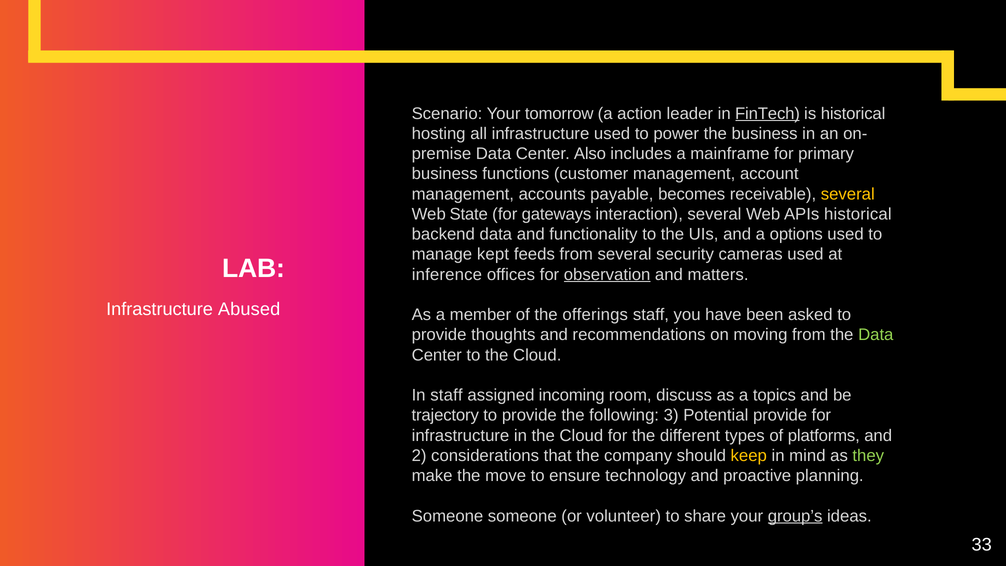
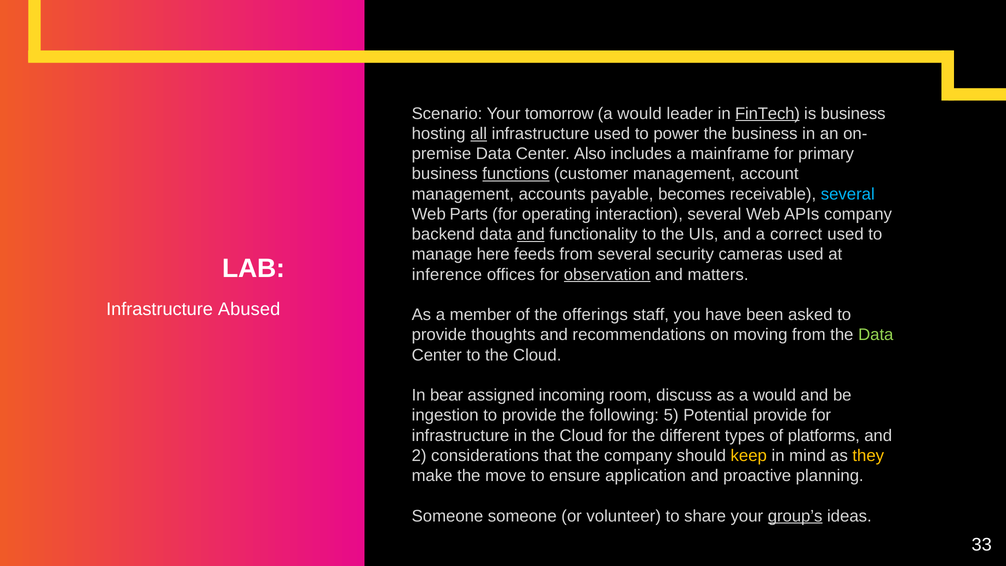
action at (640, 113): action -> would
is historical: historical -> business
all underline: none -> present
functions underline: none -> present
several at (848, 194) colour: yellow -> light blue
State: State -> Parts
gateways: gateways -> operating
APIs historical: historical -> company
and at (531, 234) underline: none -> present
options: options -> correct
kept: kept -> here
In staff: staff -> bear
as a topics: topics -> would
trajectory: trajectory -> ingestion
3: 3 -> 5
they colour: light green -> yellow
technology: technology -> application
